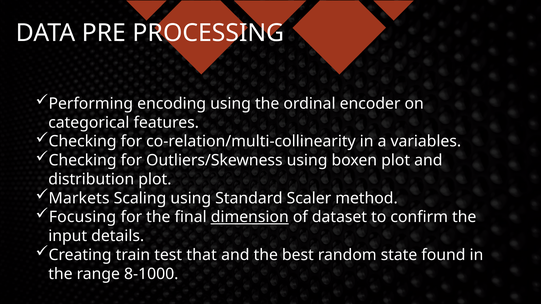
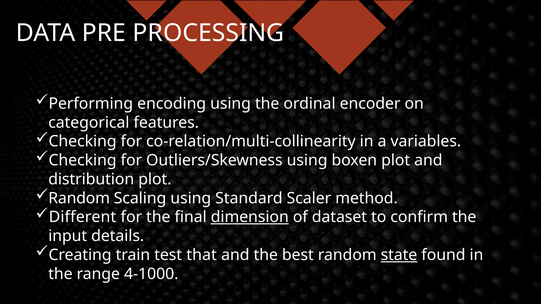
Markets at (79, 198): Markets -> Random
Focusing: Focusing -> Different
state underline: none -> present
8-1000: 8-1000 -> 4-1000
